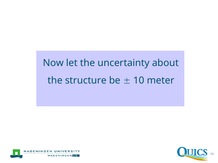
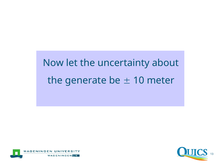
structure: structure -> generate
